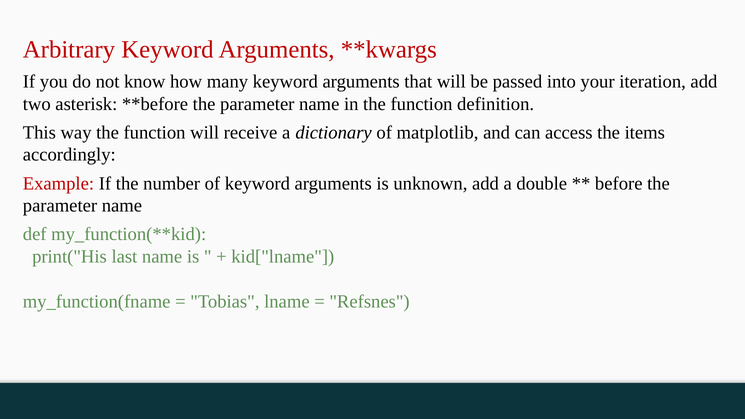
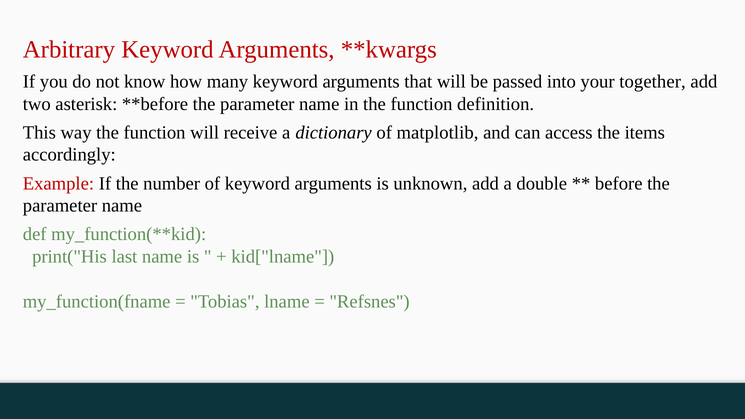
iteration: iteration -> together
